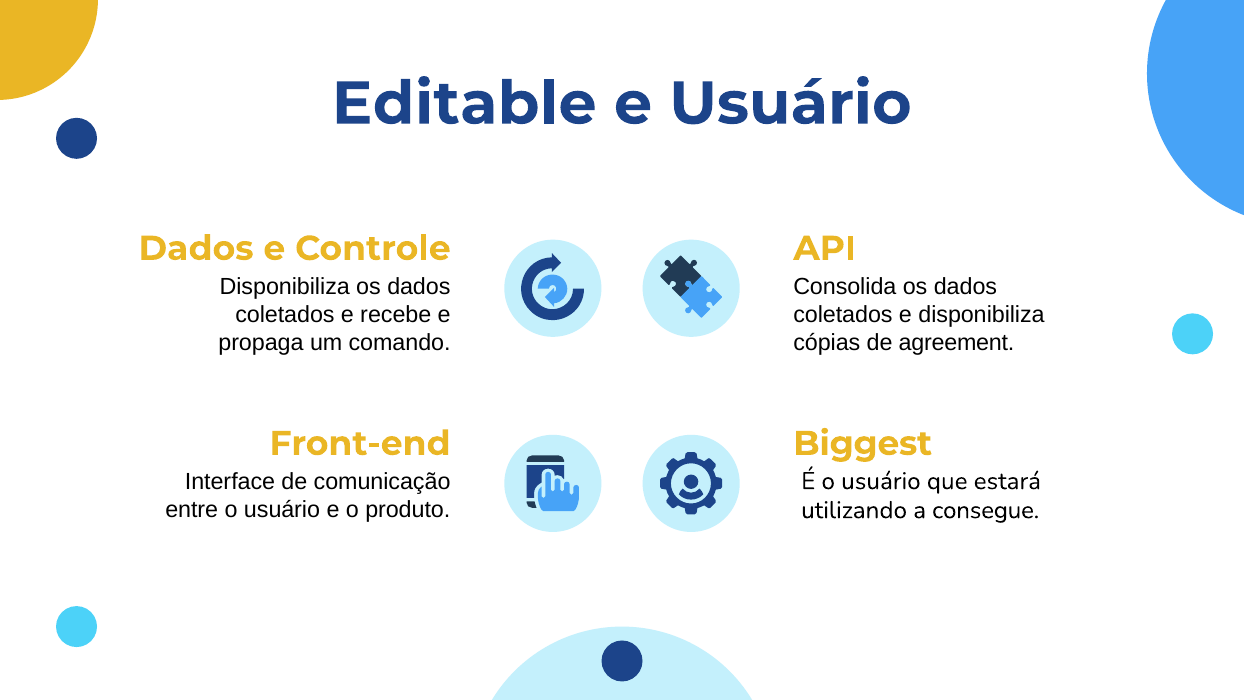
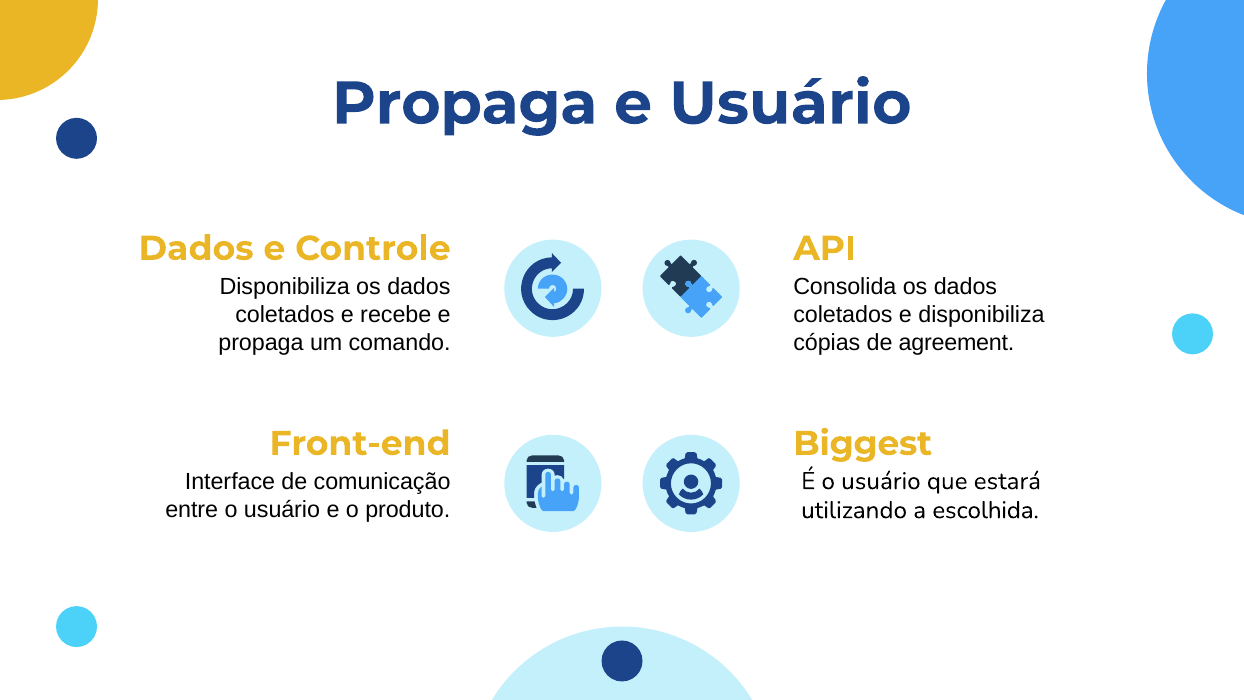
Editable at (464, 104): Editable -> Propaga
consegue: consegue -> escolhida
